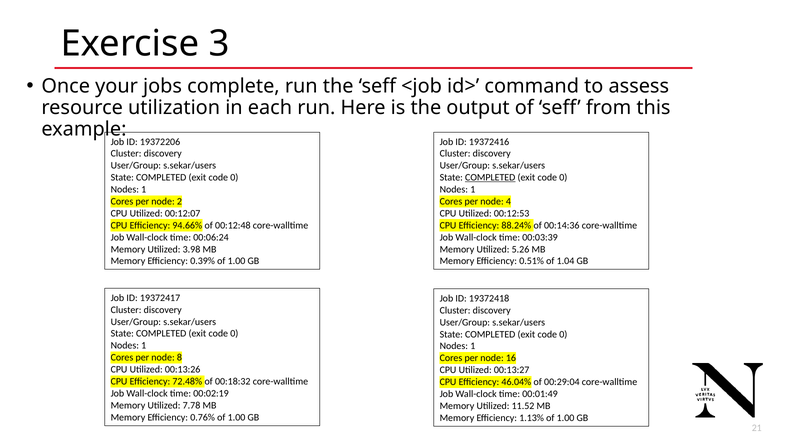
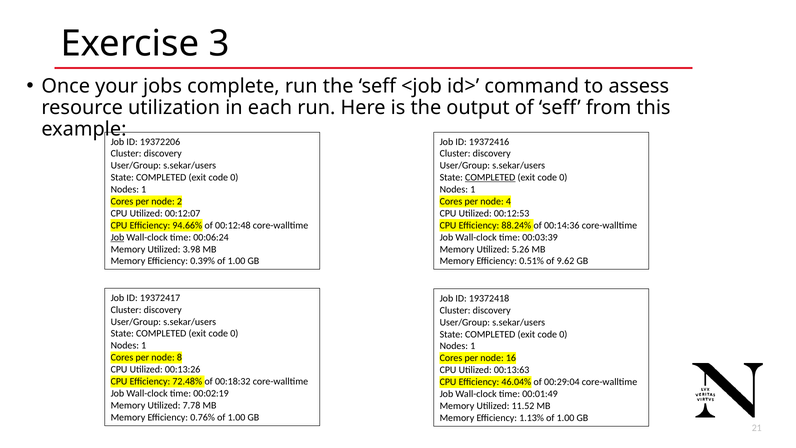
Job at (117, 237) underline: none -> present
1.04: 1.04 -> 9.62
00:13:27: 00:13:27 -> 00:13:63
